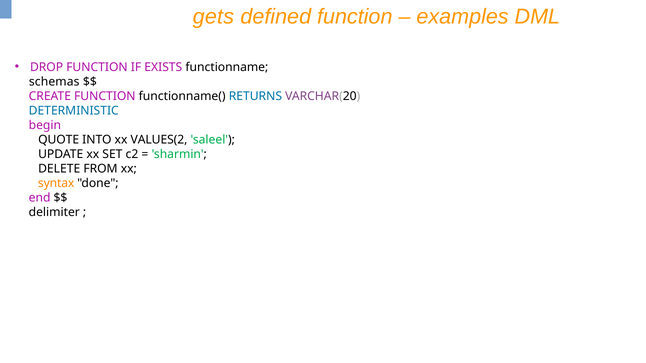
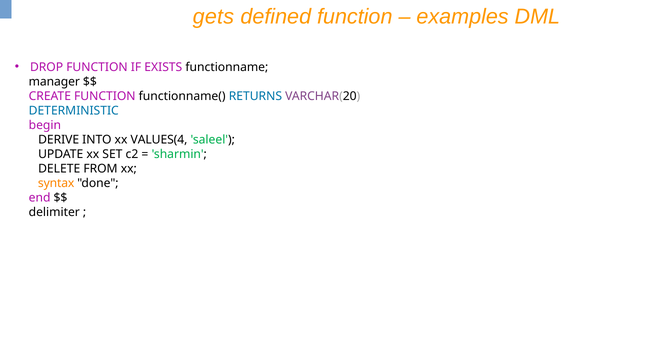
schemas: schemas -> manager
QUOTE: QUOTE -> DERIVE
VALUES(2: VALUES(2 -> VALUES(4
